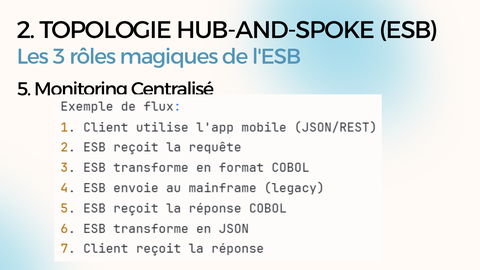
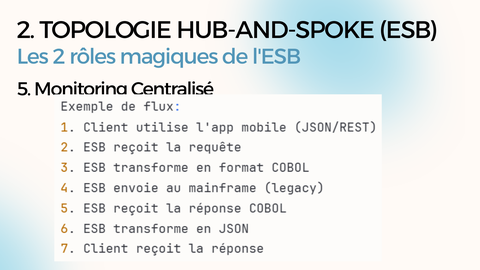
Les 3: 3 -> 2
